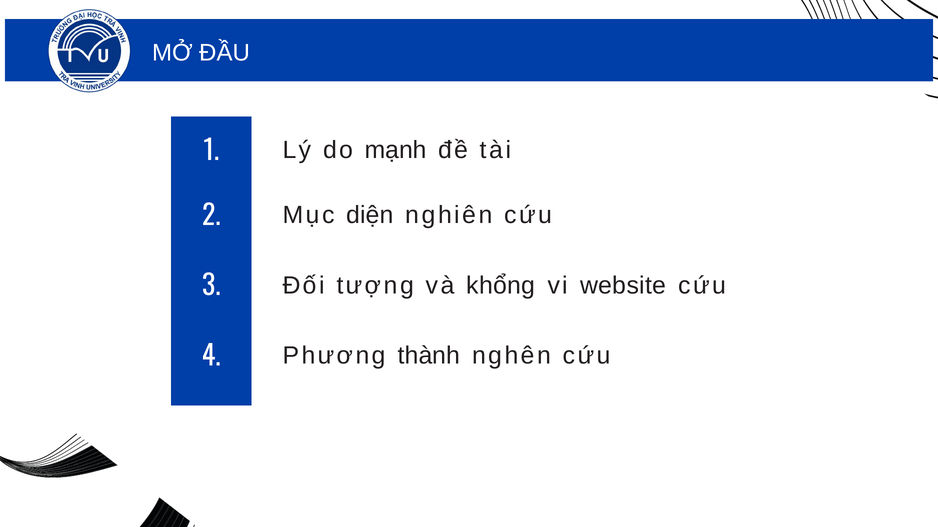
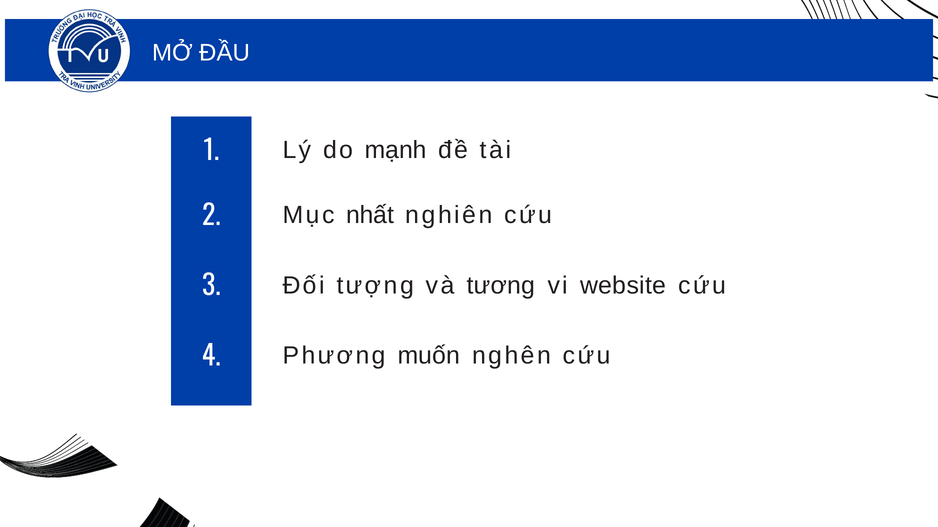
diện: diện -> nhất
khổng: khổng -> tương
thành: thành -> muốn
